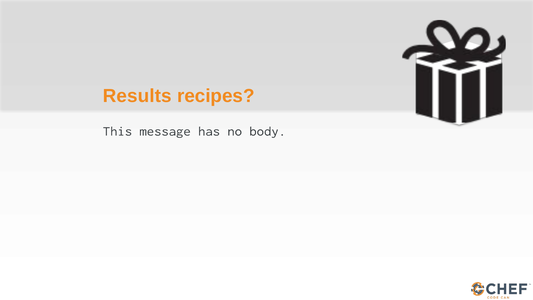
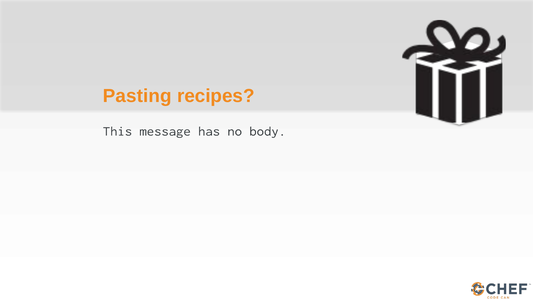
Results: Results -> Pasting
